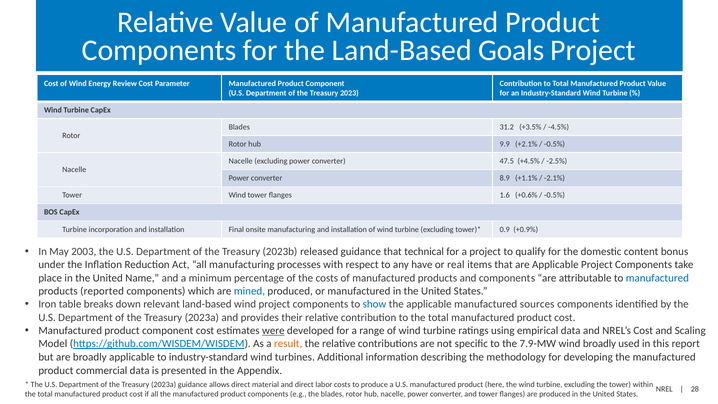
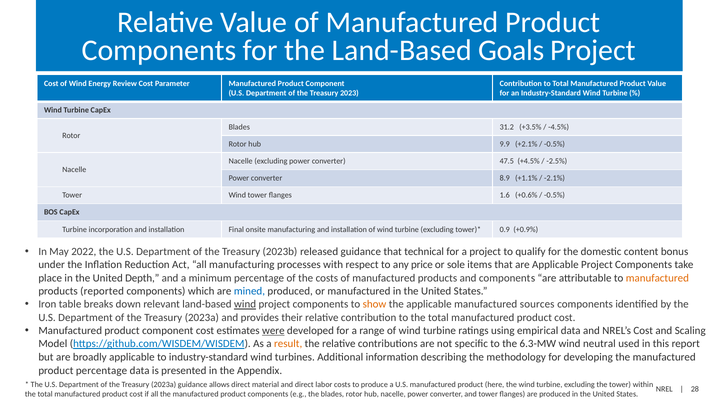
2003: 2003 -> 2022
have: have -> price
real: real -> sole
Name: Name -> Depth
manufactured at (657, 278) colour: blue -> orange
wind at (245, 304) underline: none -> present
show colour: blue -> orange
7.9-MW: 7.9-MW -> 6.3-MW
wind broadly: broadly -> neutral
product commercial: commercial -> percentage
